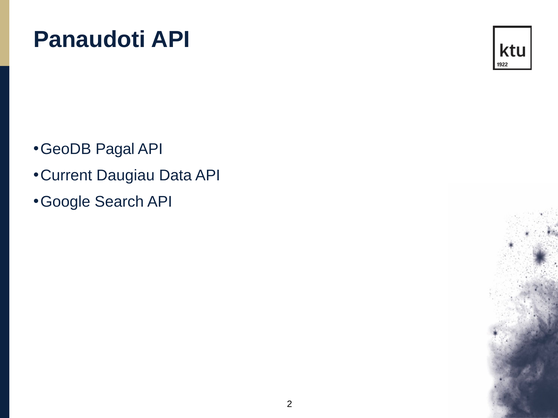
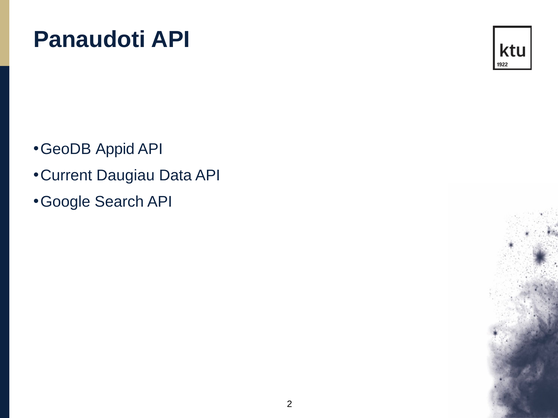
Pagal: Pagal -> Appid
